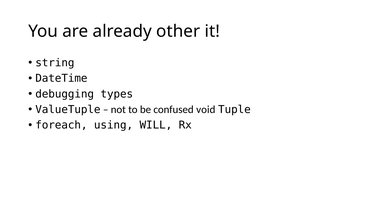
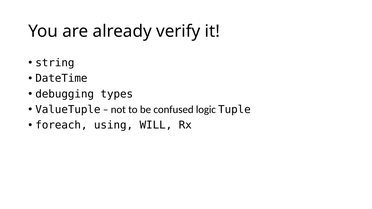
other: other -> verify
void: void -> logic
